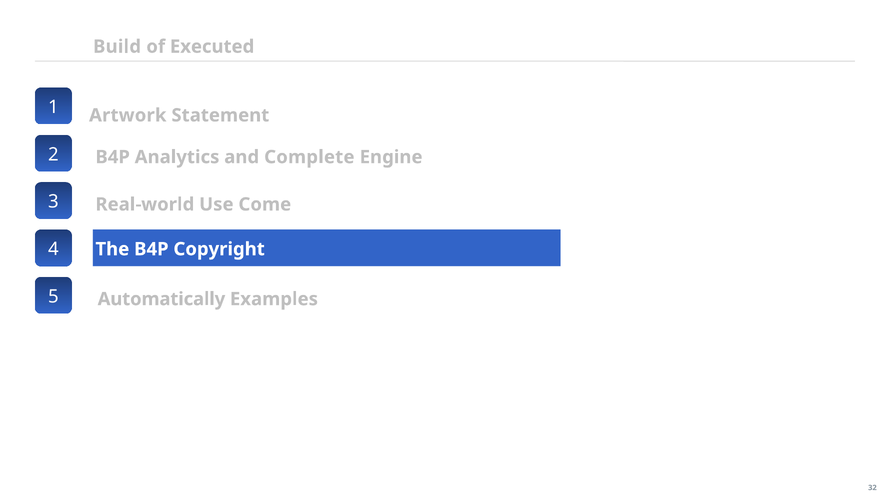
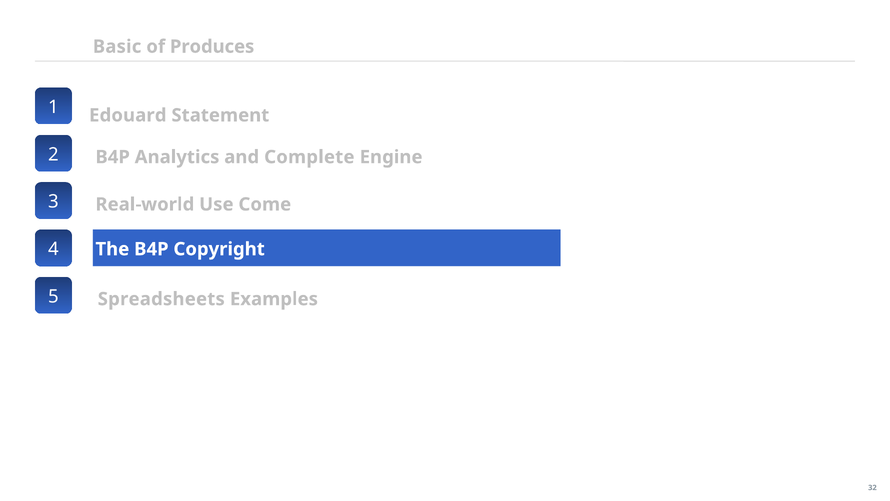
Build: Build -> Basic
Executed: Executed -> Produces
Artwork: Artwork -> Edouard
Automatically: Automatically -> Spreadsheets
